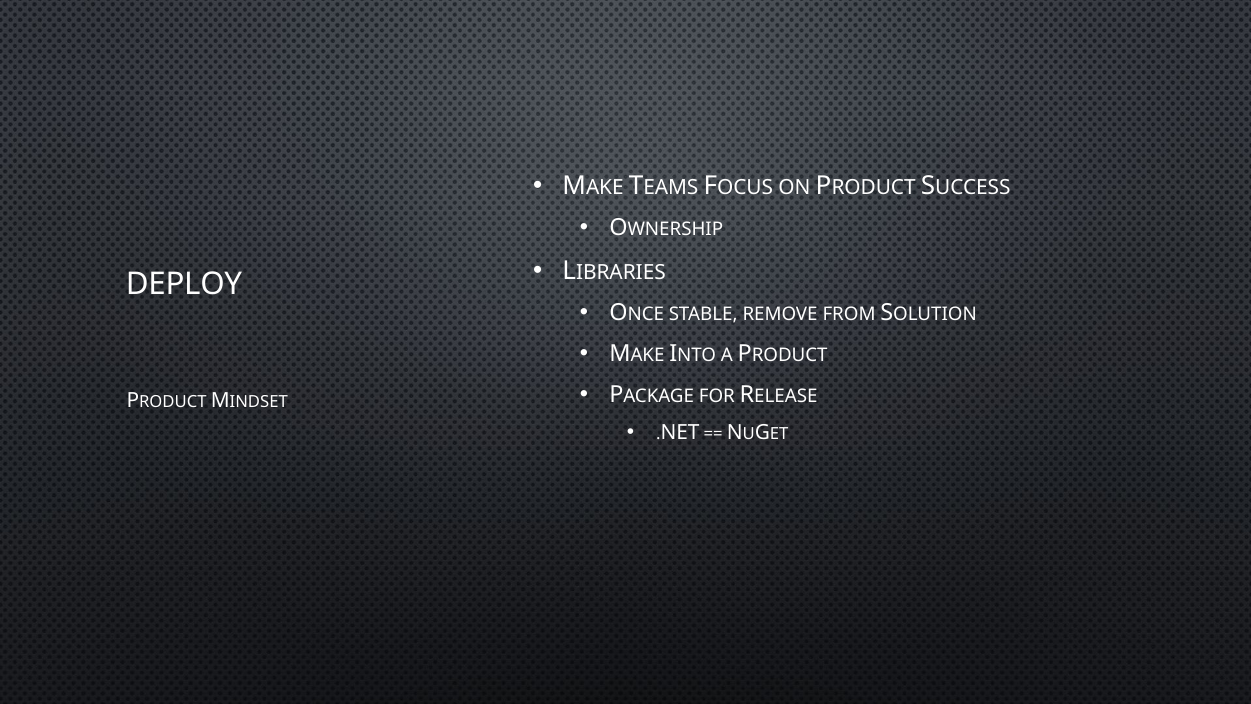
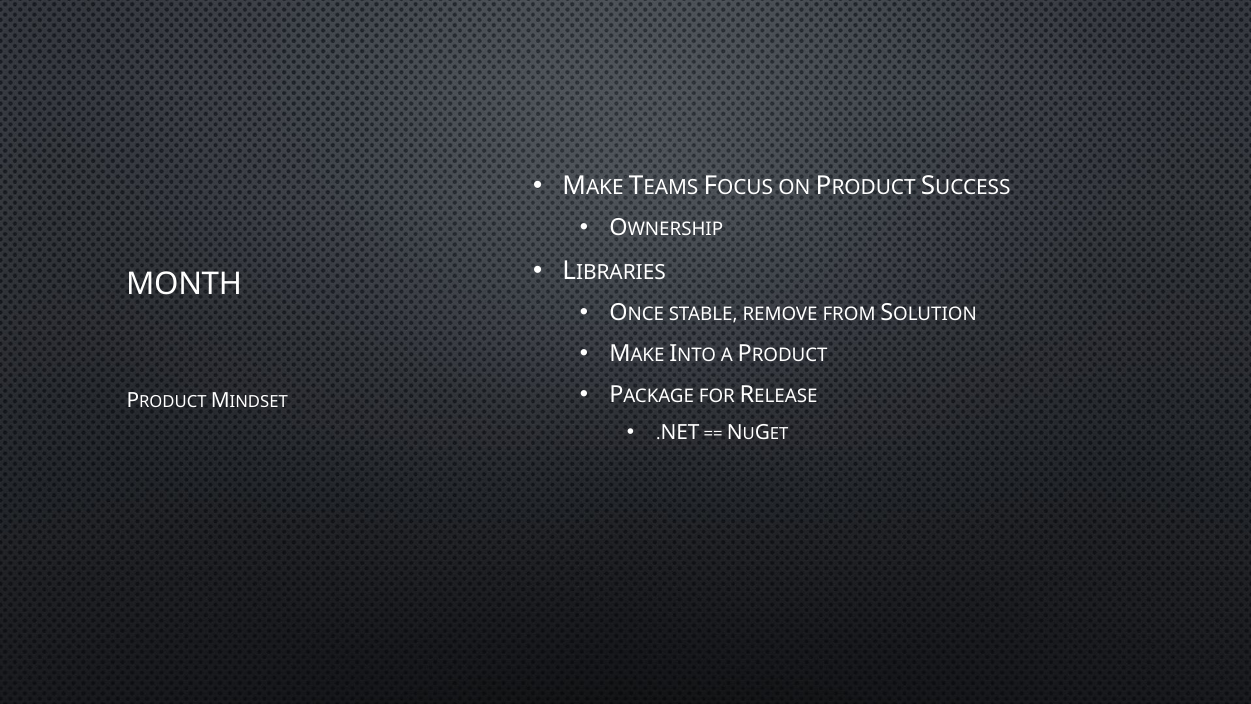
DEPLOY: DEPLOY -> MONTH
